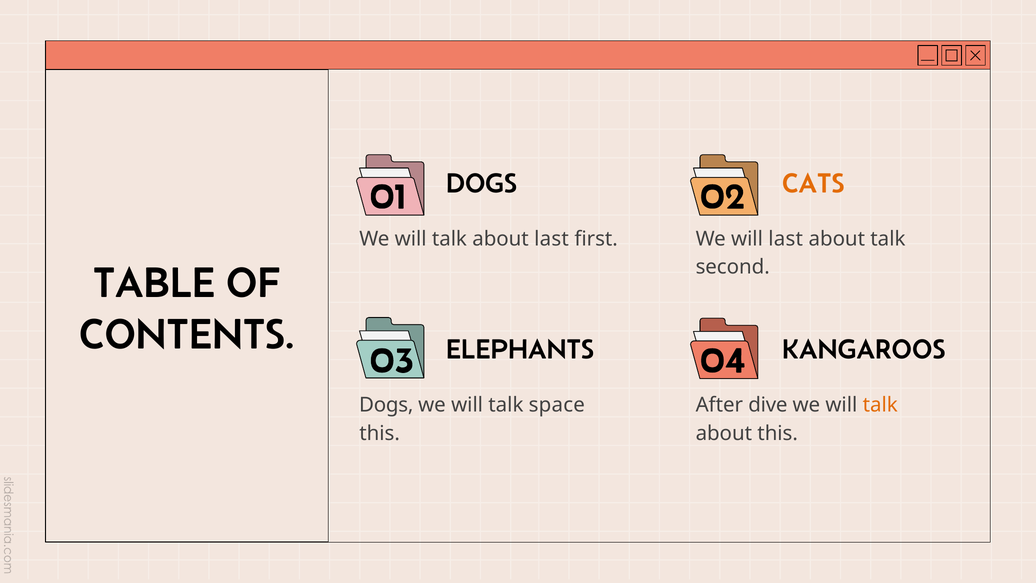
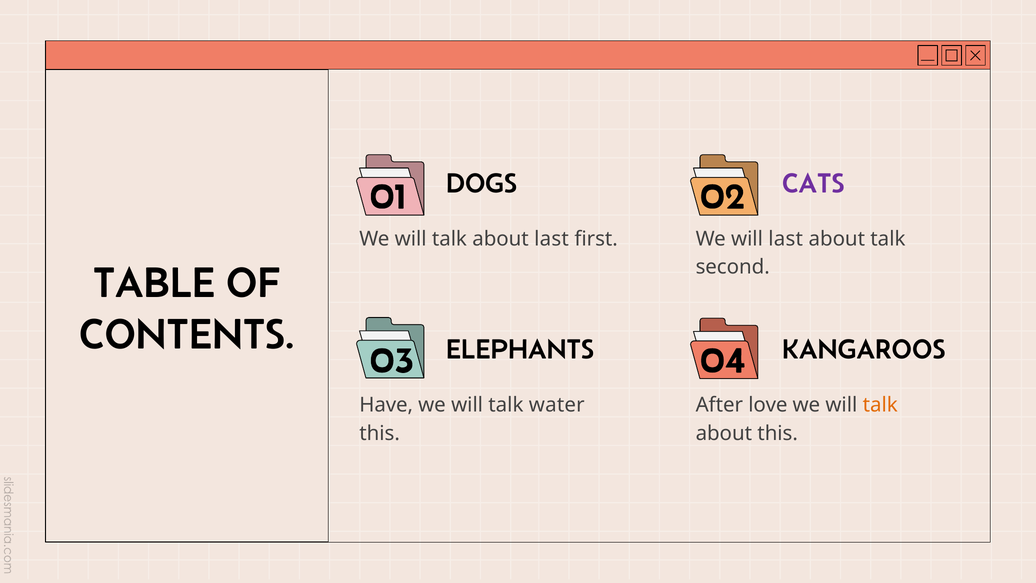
CATS colour: orange -> purple
Dogs at (386, 405): Dogs -> Have
space: space -> water
dive: dive -> love
